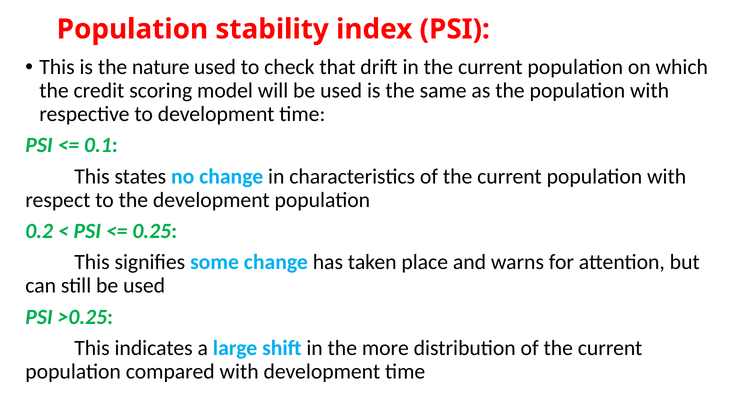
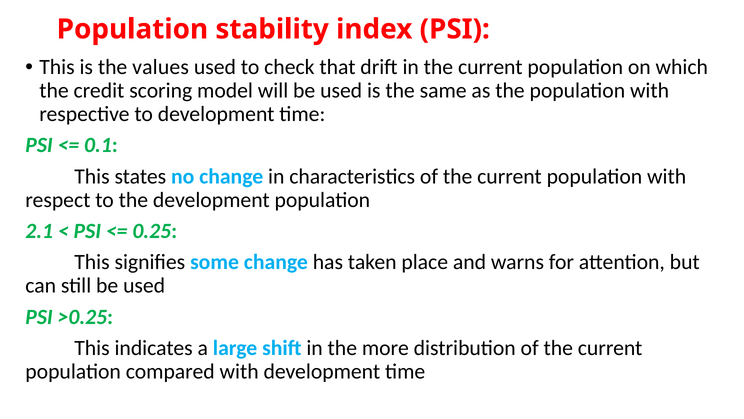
nature: nature -> values
0.2: 0.2 -> 2.1
